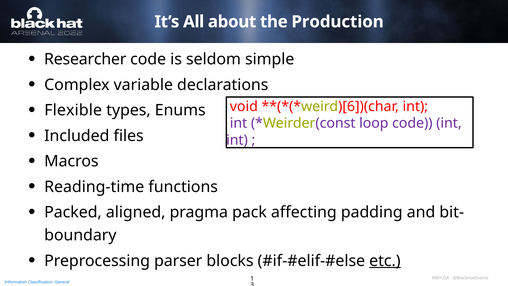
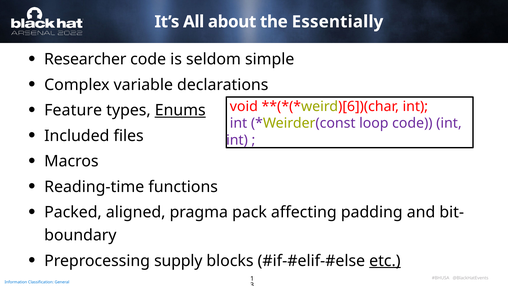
Production: Production -> Essentially
Flexible: Flexible -> Feature
Enums underline: none -> present
parser: parser -> supply
